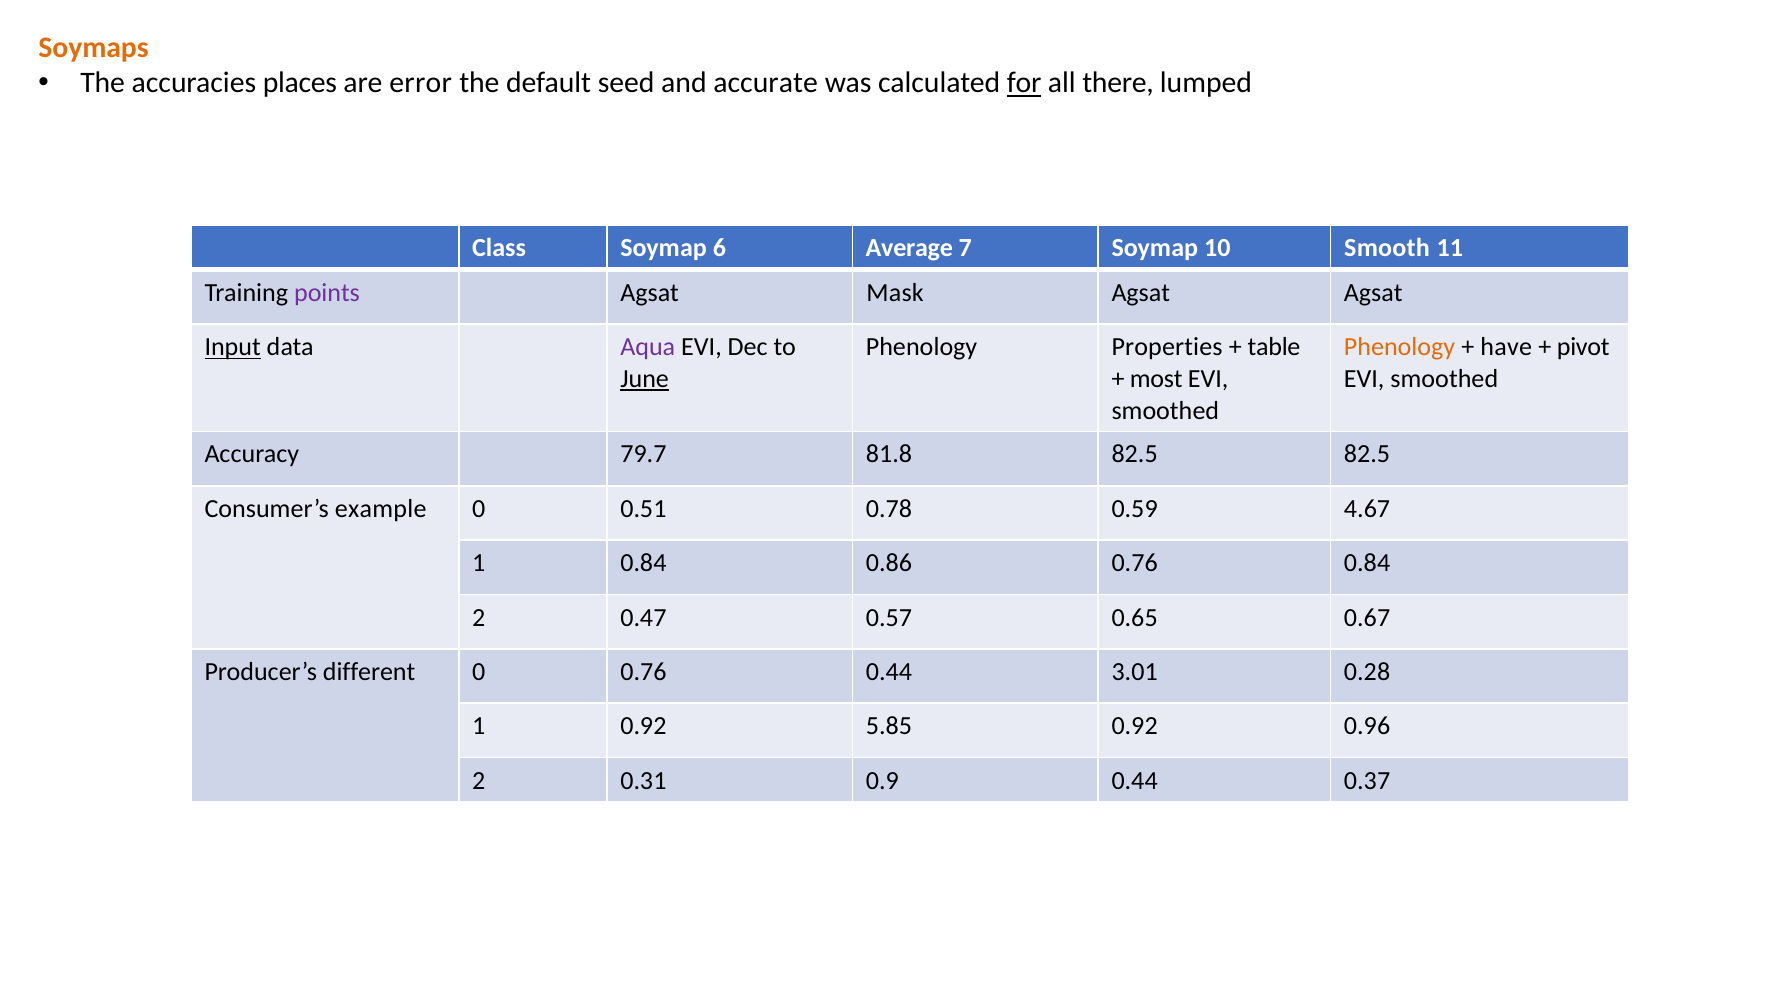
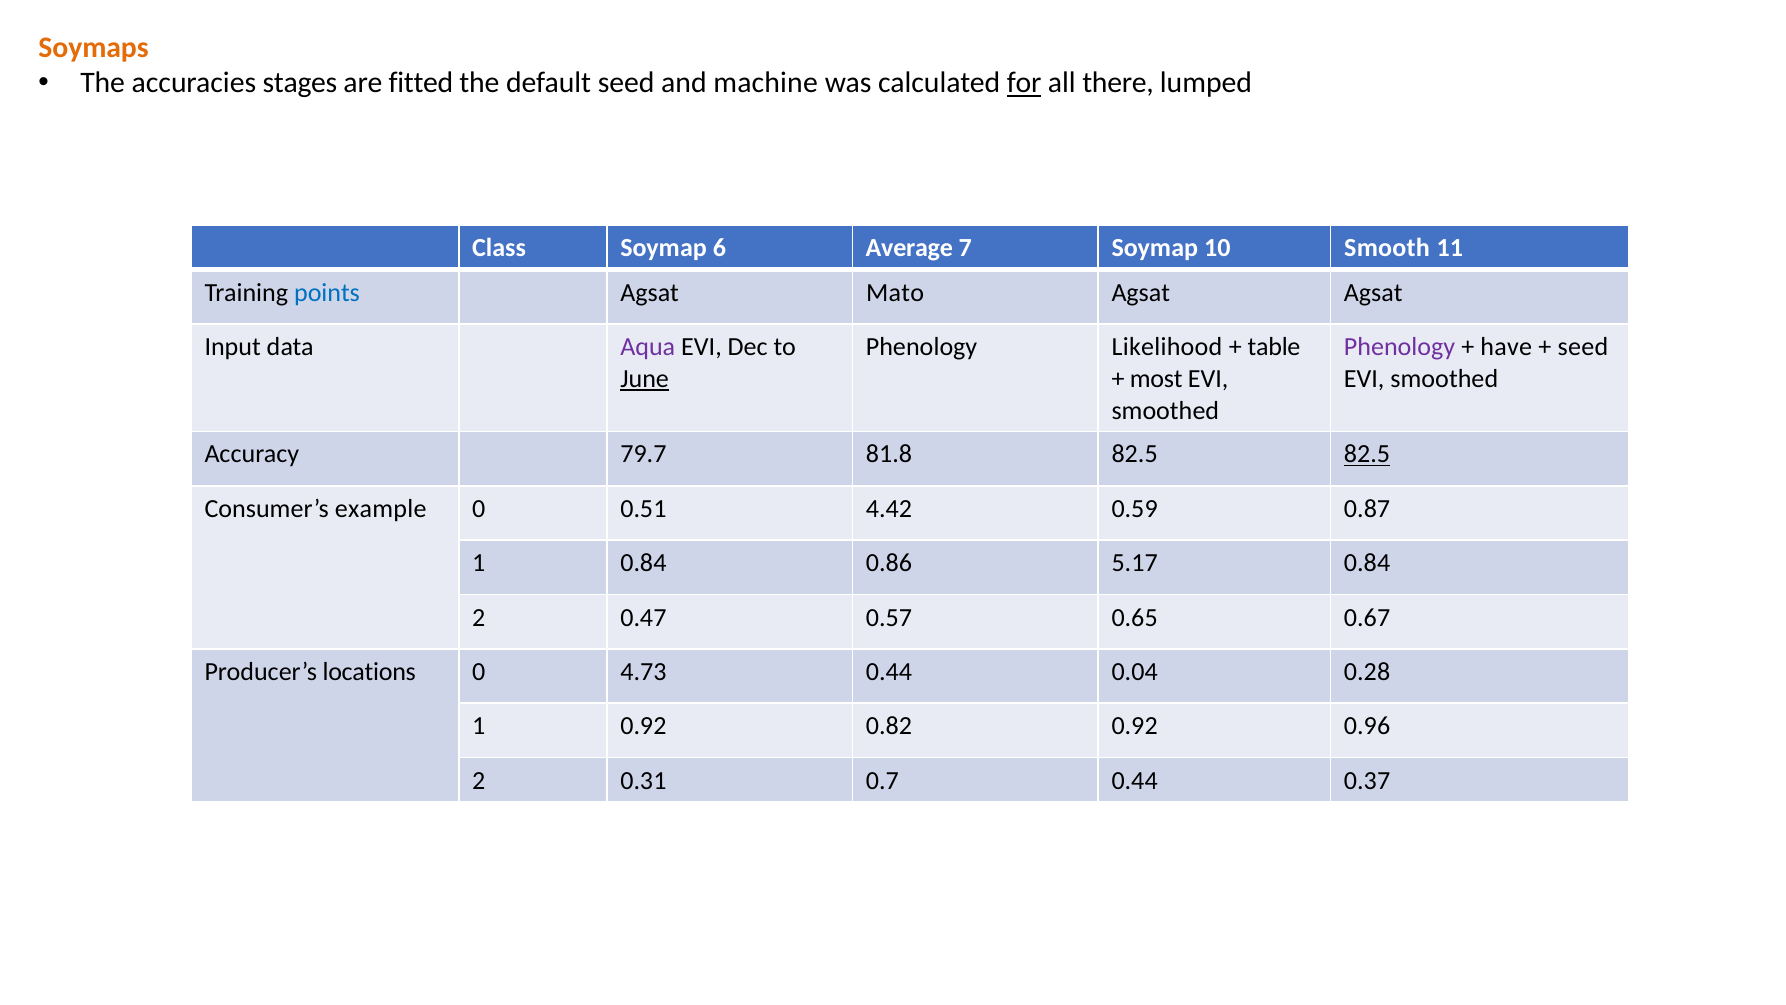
places: places -> stages
error: error -> fitted
accurate: accurate -> machine
points colour: purple -> blue
Mask: Mask -> Mato
Input underline: present -> none
Properties: Properties -> Likelihood
Phenology at (1400, 347) colour: orange -> purple
pivot at (1583, 347): pivot -> seed
82.5 at (1367, 454) underline: none -> present
0.78: 0.78 -> 4.42
4.67: 4.67 -> 0.87
0.86 0.76: 0.76 -> 5.17
different: different -> locations
0 0.76: 0.76 -> 4.73
3.01: 3.01 -> 0.04
5.85: 5.85 -> 0.82
0.9: 0.9 -> 0.7
